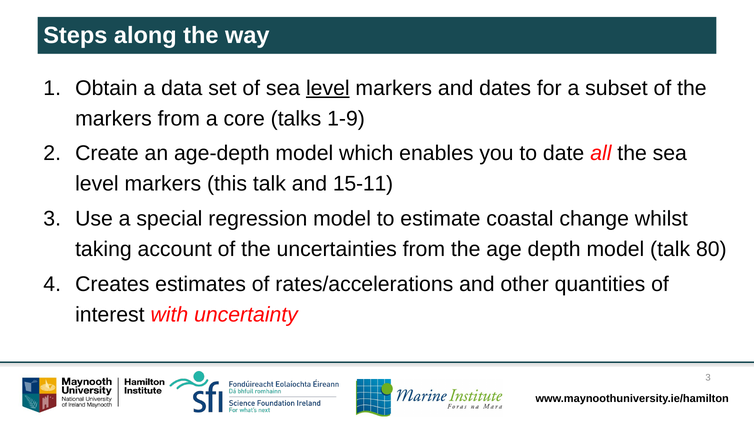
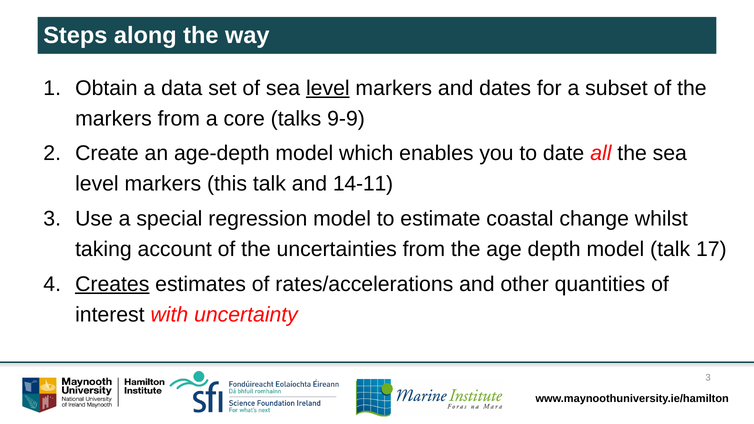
1-9: 1-9 -> 9-9
15-11: 15-11 -> 14-11
80: 80 -> 17
Creates underline: none -> present
